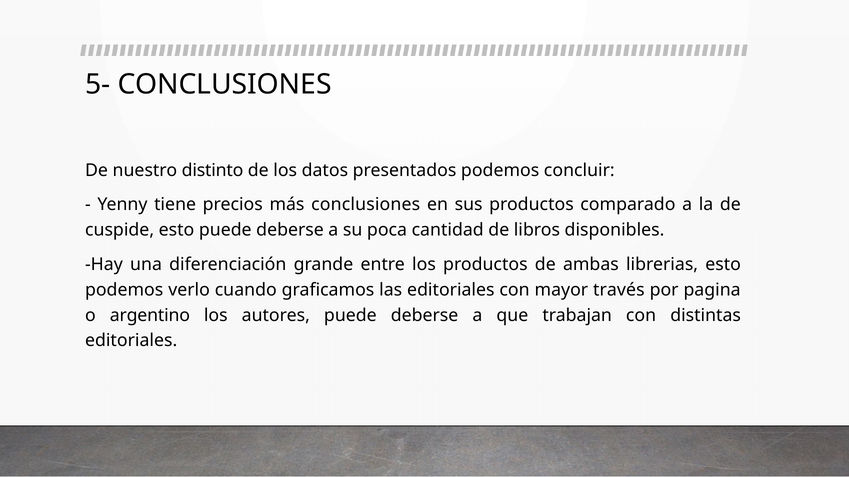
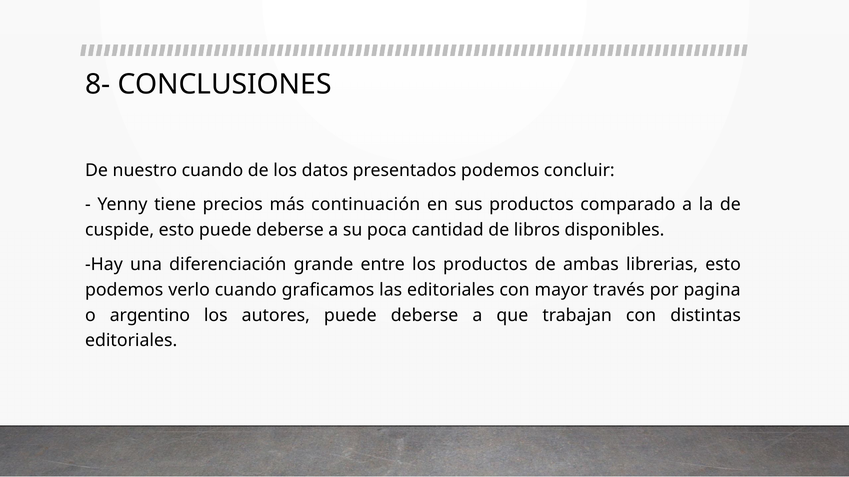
5-: 5- -> 8-
nuestro distinto: distinto -> cuando
más conclusiones: conclusiones -> continuación
